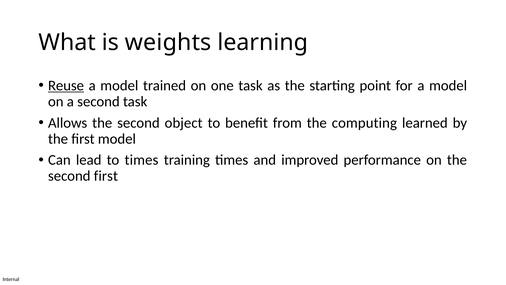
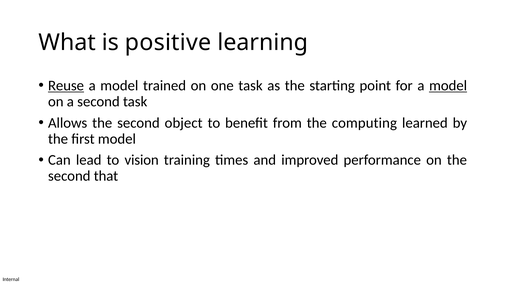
weights: weights -> positive
model at (448, 86) underline: none -> present
to times: times -> vision
second first: first -> that
